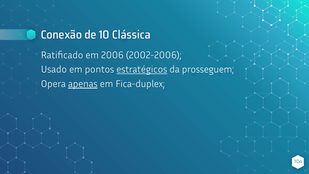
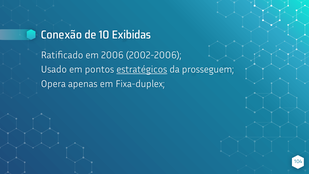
Clássica: Clássica -> Exibidas
apenas underline: present -> none
Fica-duplex: Fica-duplex -> Fixa-duplex
